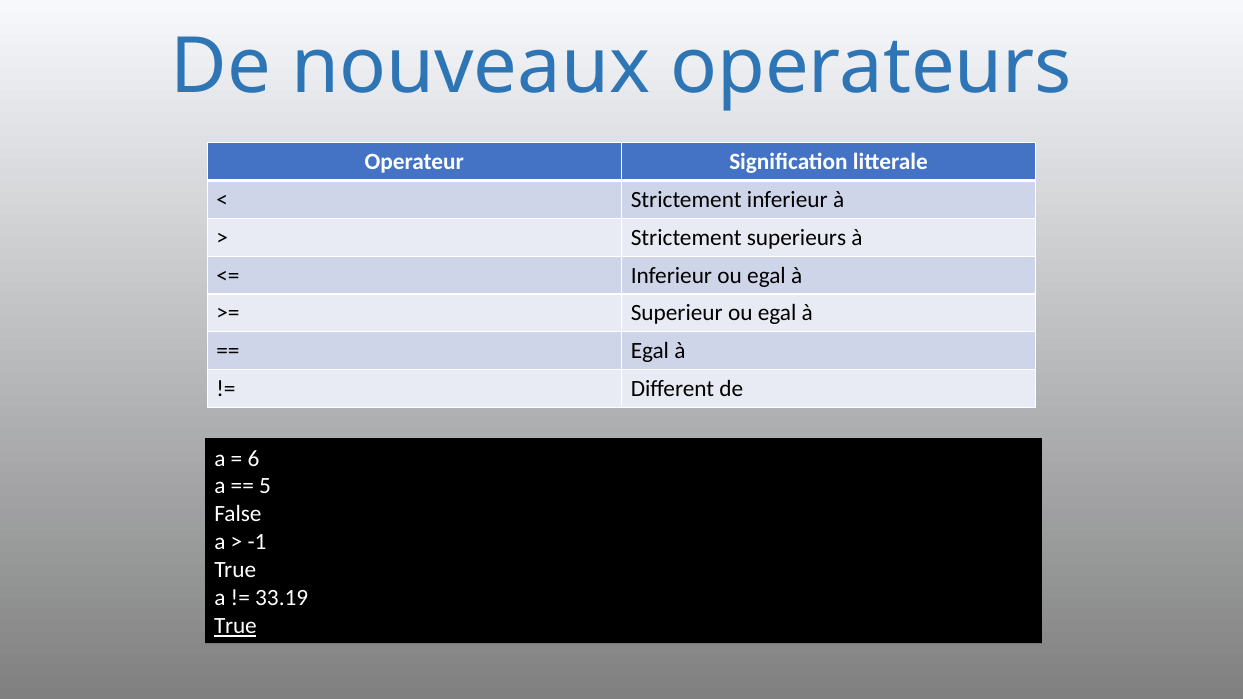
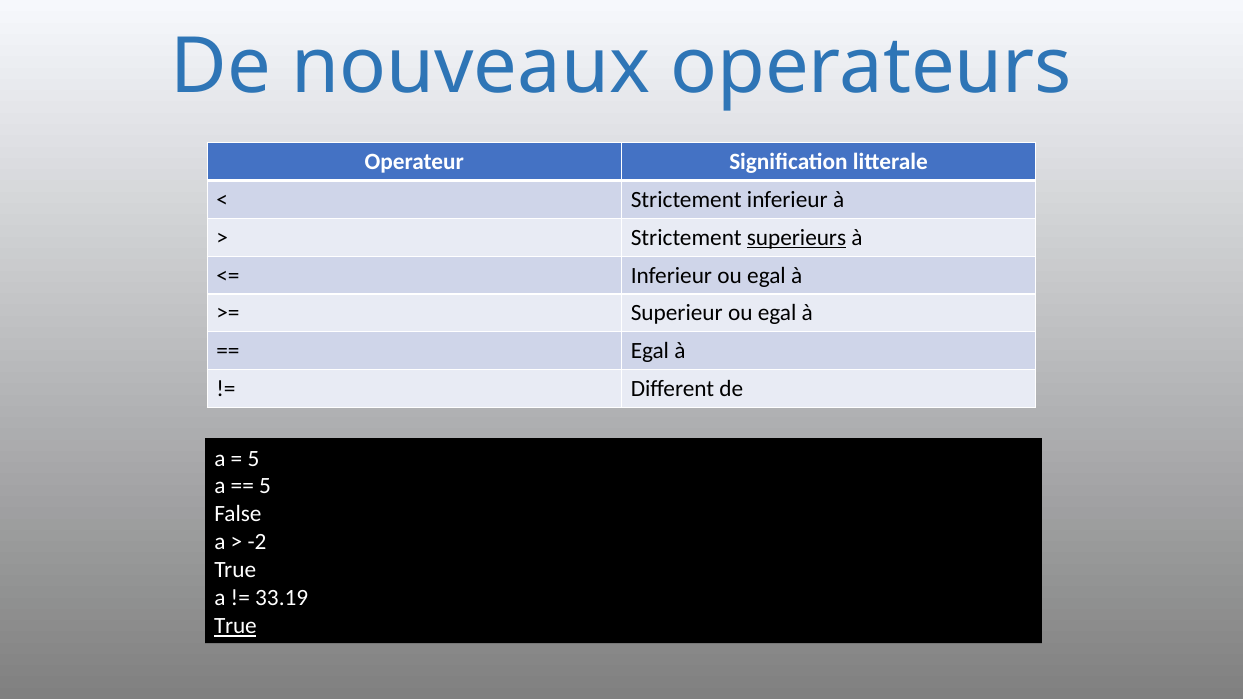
superieurs underline: none -> present
6 at (253, 458): 6 -> 5
-1: -1 -> -2
